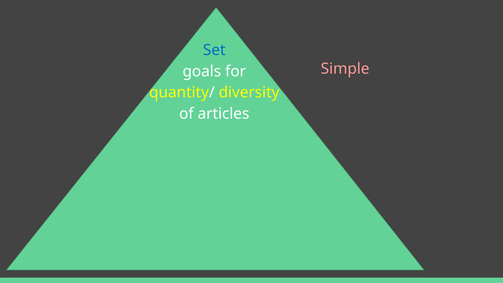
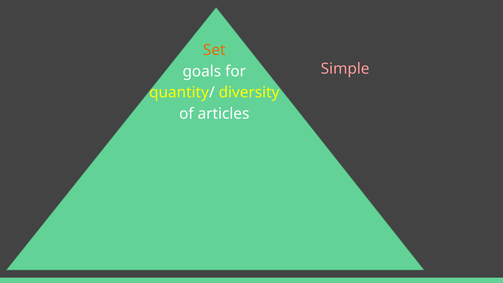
Set colour: blue -> orange
